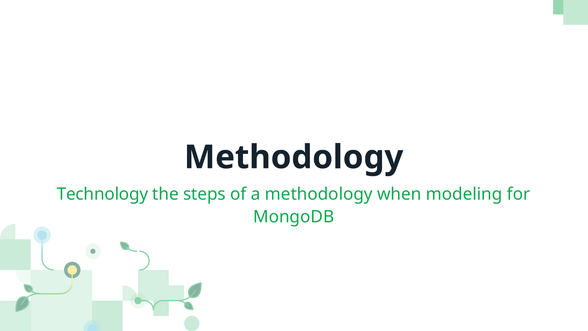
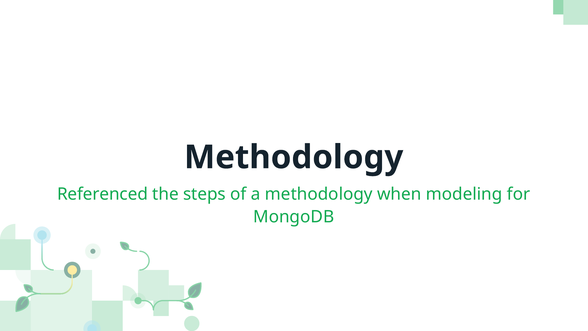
Technology: Technology -> Referenced
